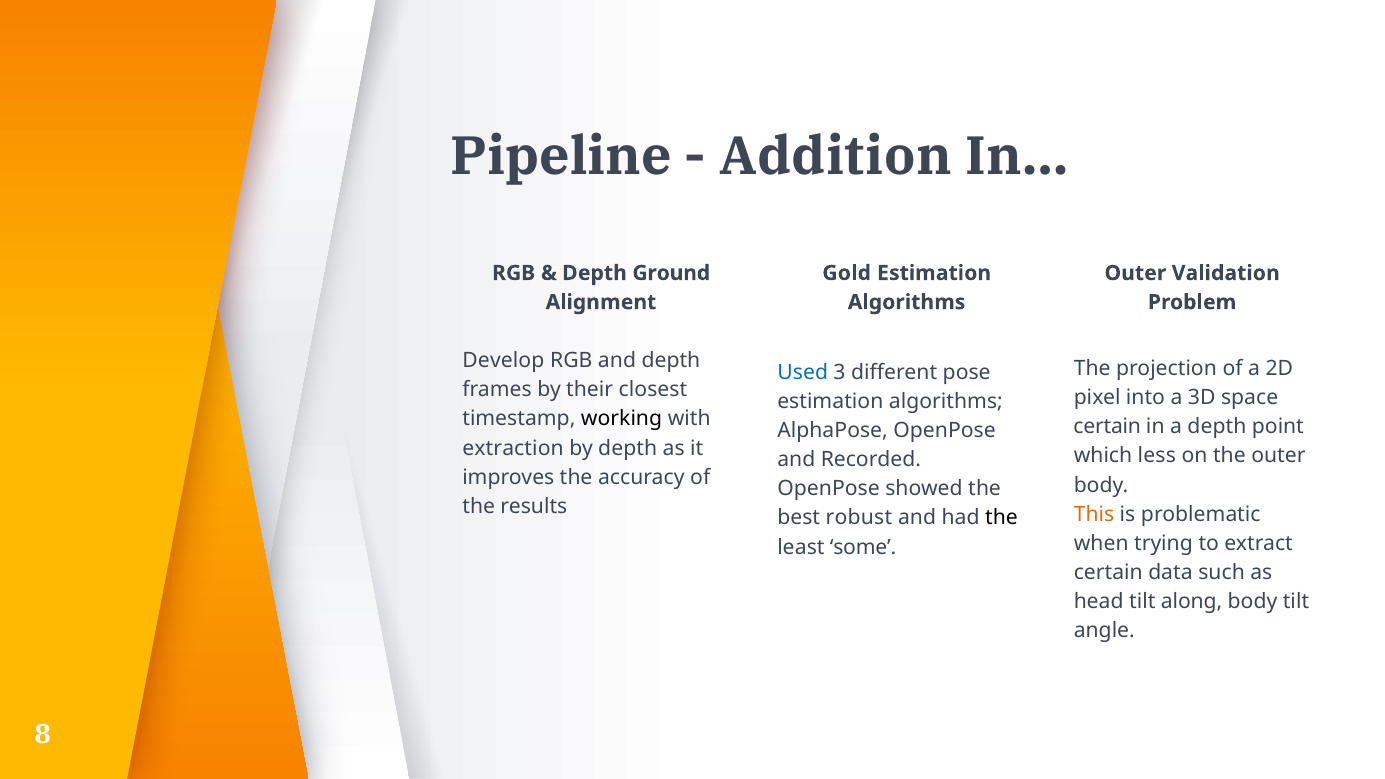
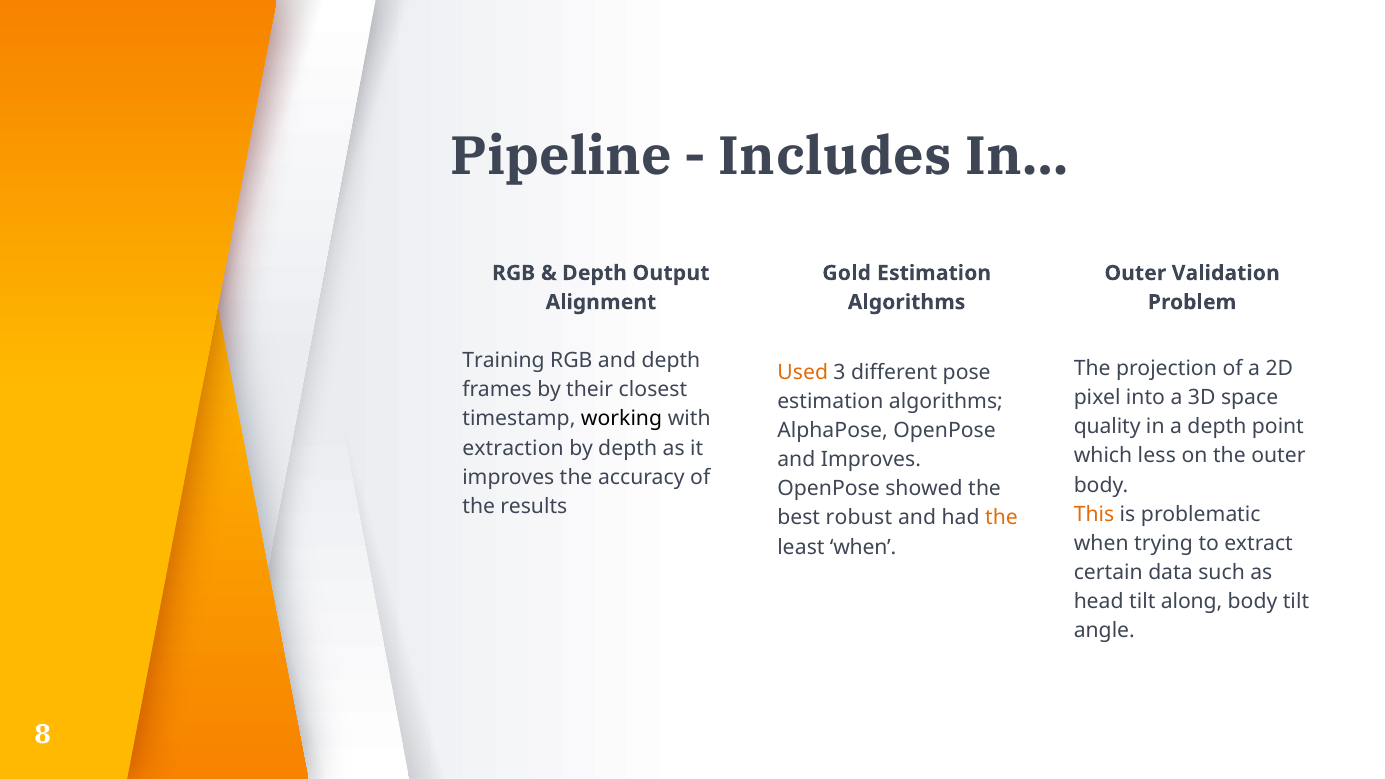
Addition: Addition -> Includes
Ground: Ground -> Output
Develop: Develop -> Training
Used colour: blue -> orange
certain at (1107, 427): certain -> quality
and Recorded: Recorded -> Improves
the at (1001, 518) colour: black -> orange
least some: some -> when
